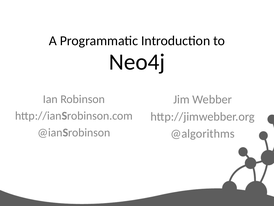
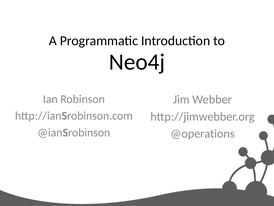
@algorithms: @algorithms -> @operations
